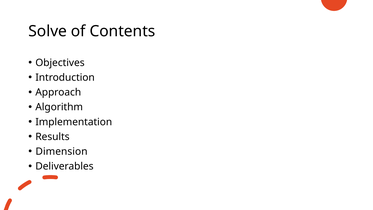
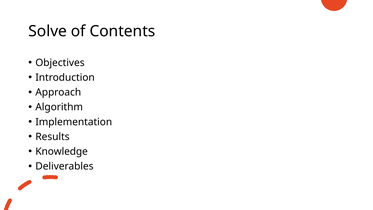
Dimension: Dimension -> Knowledge
